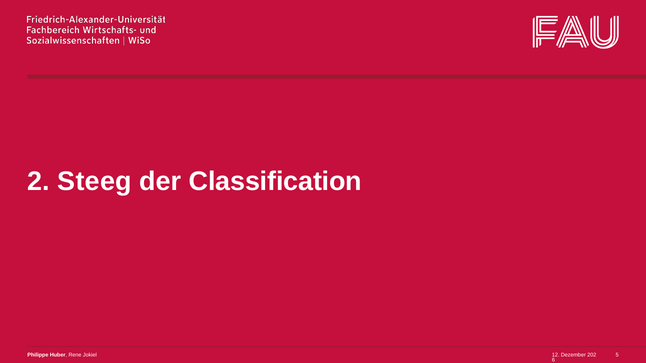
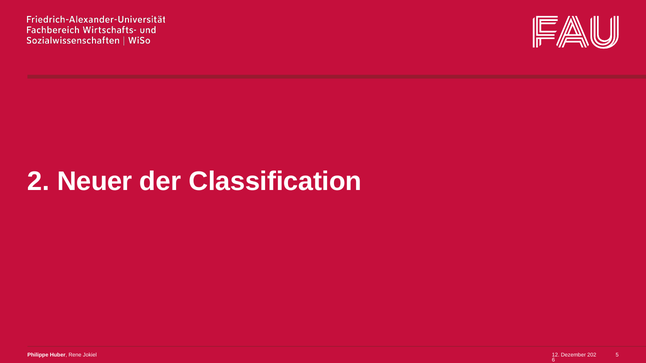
Steeg: Steeg -> Neuer
